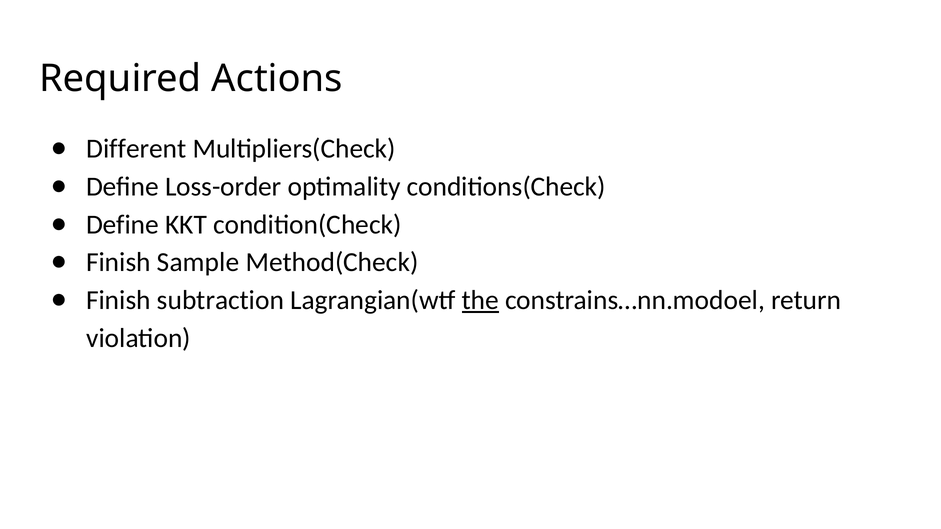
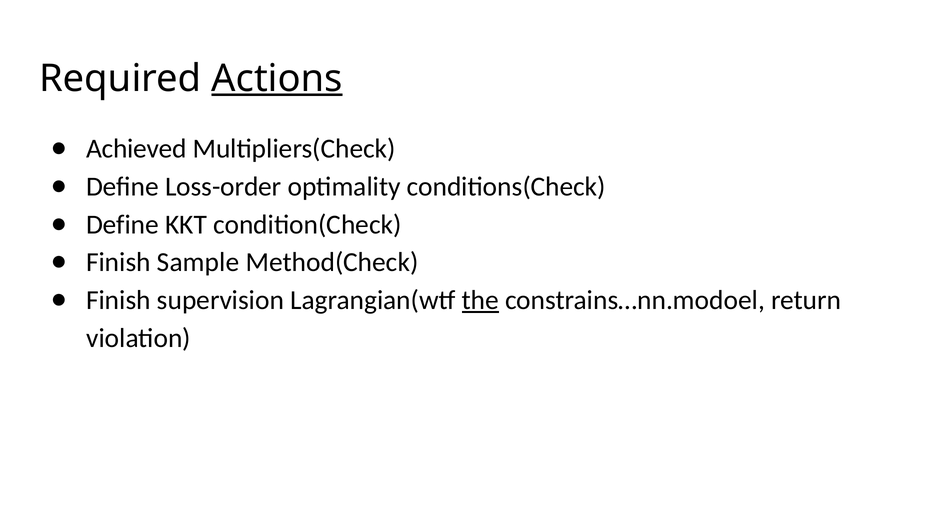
Actions underline: none -> present
Different: Different -> Achieved
subtraction: subtraction -> supervision
